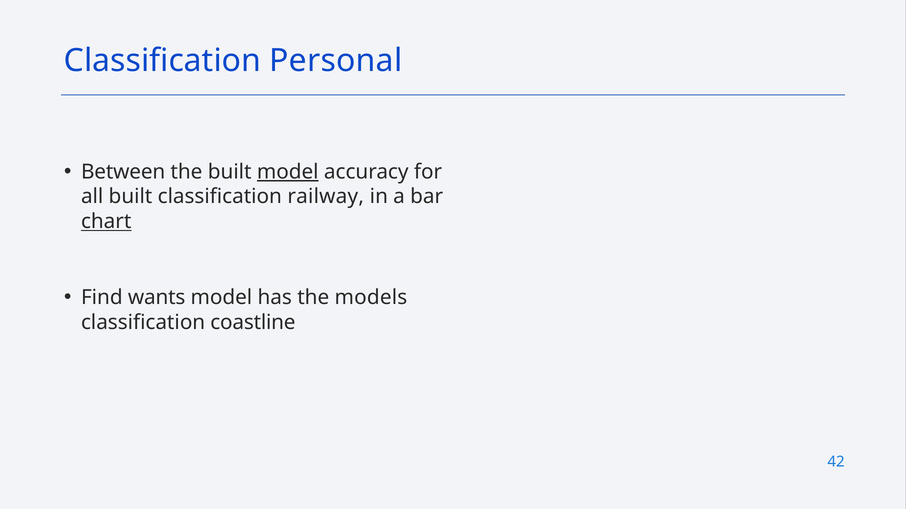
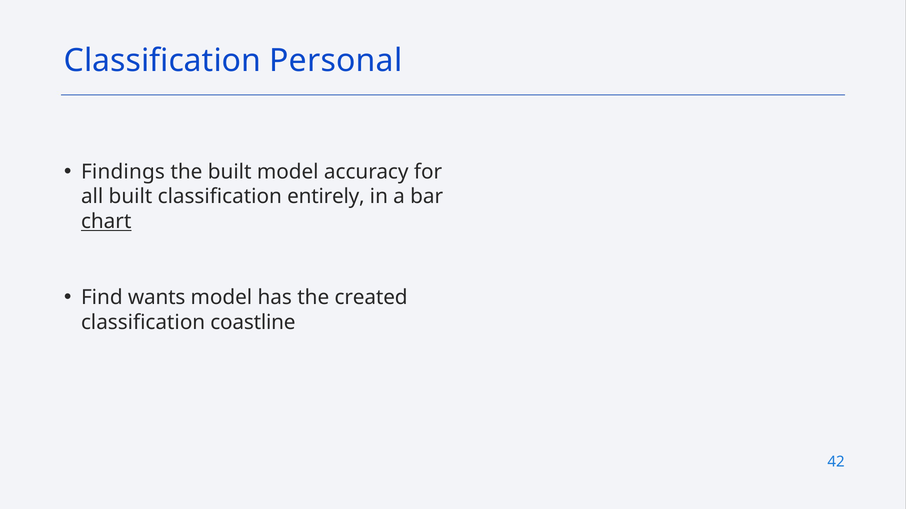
Between: Between -> Findings
model at (288, 172) underline: present -> none
railway: railway -> entirely
models: models -> created
